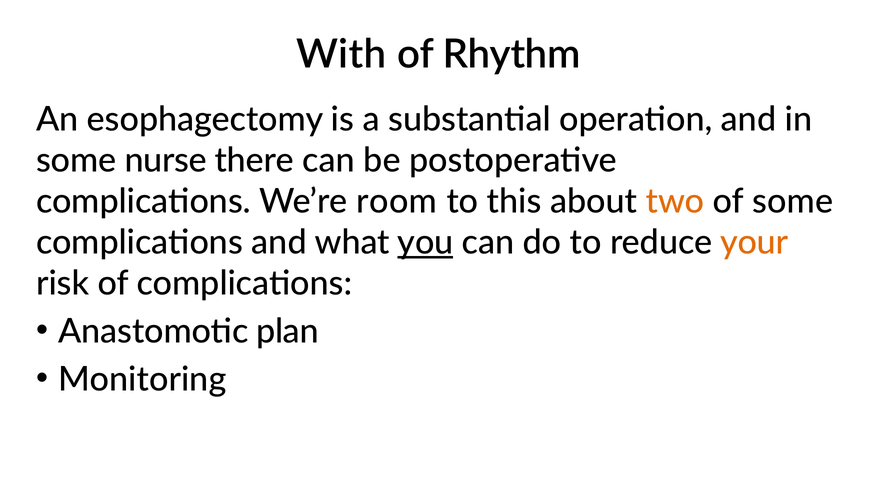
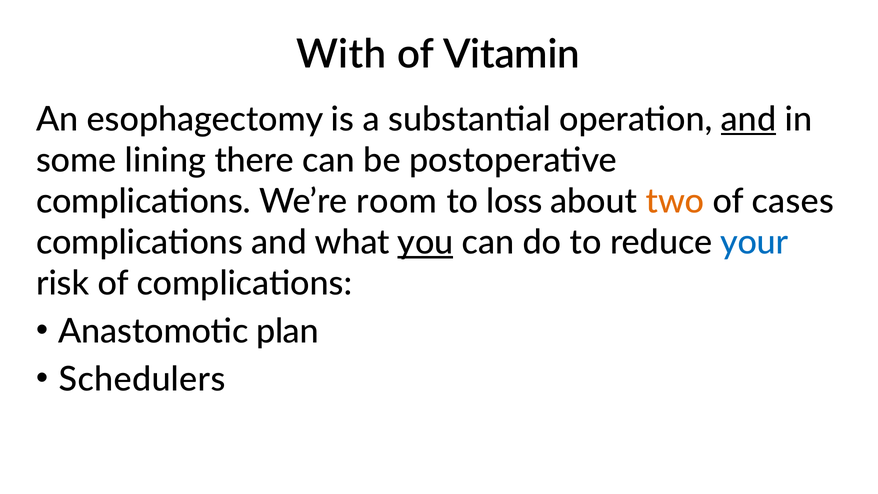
Rhythm: Rhythm -> Vitamin
and at (749, 119) underline: none -> present
nurse: nurse -> lining
this: this -> loss
of some: some -> cases
your colour: orange -> blue
Monitoring: Monitoring -> Schedulers
